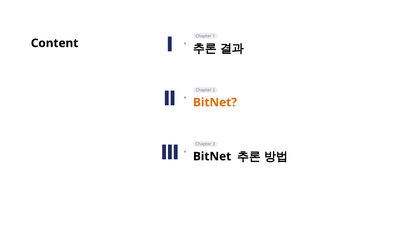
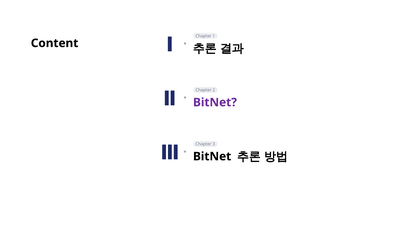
BitNet at (215, 102) colour: orange -> purple
